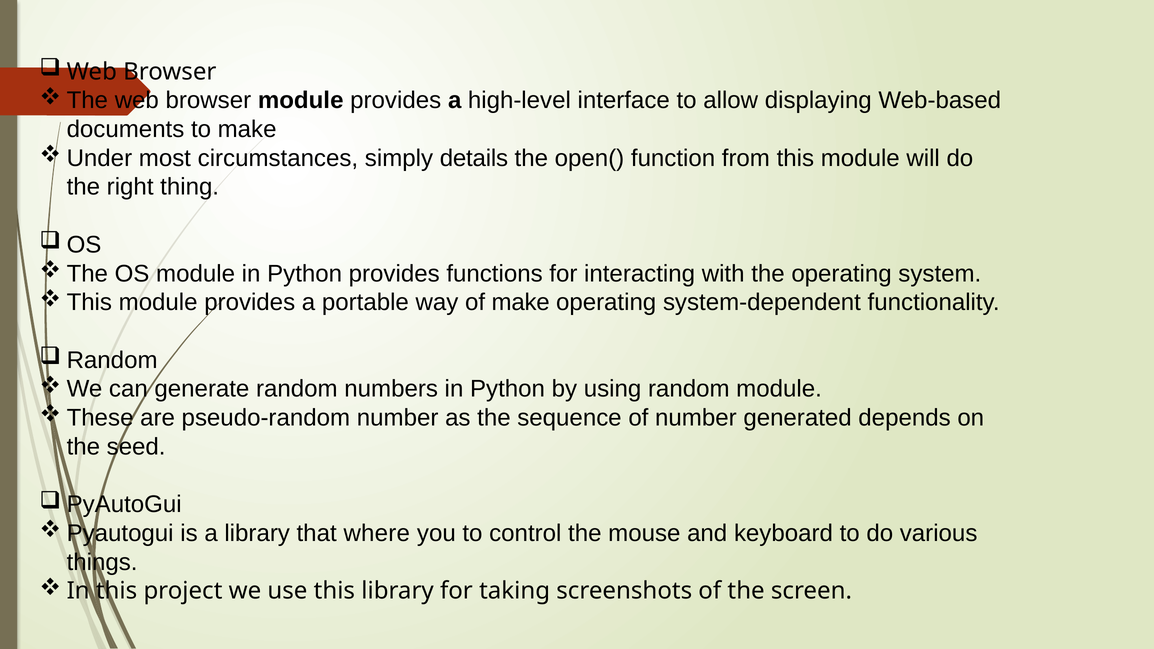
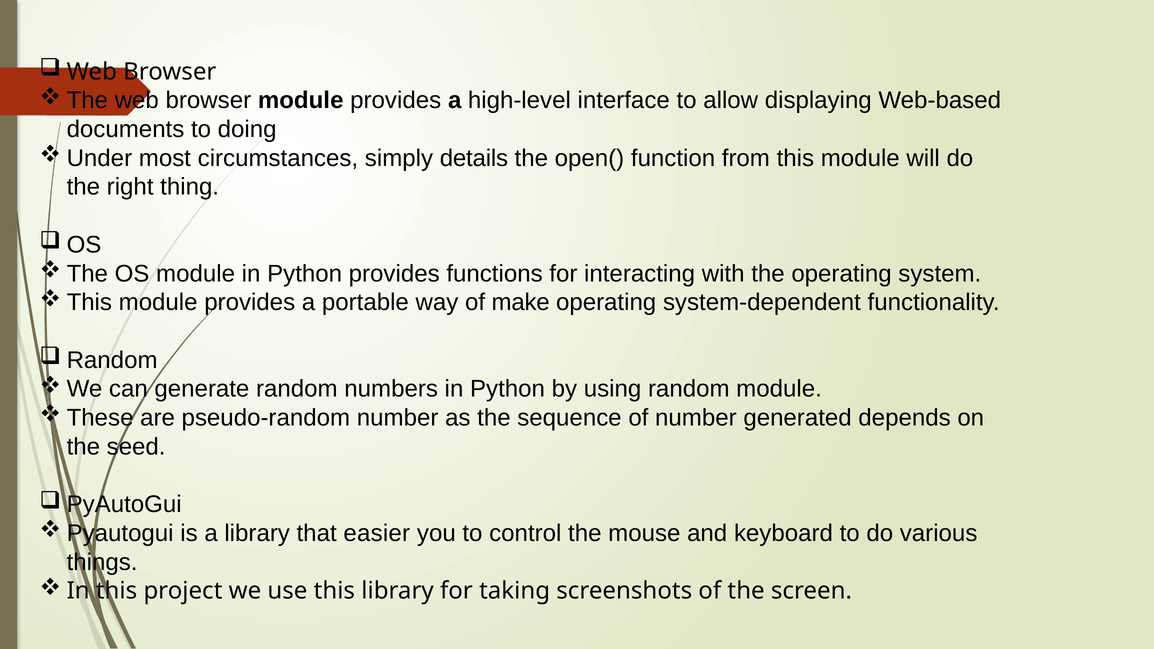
to make: make -> doing
where: where -> easier
